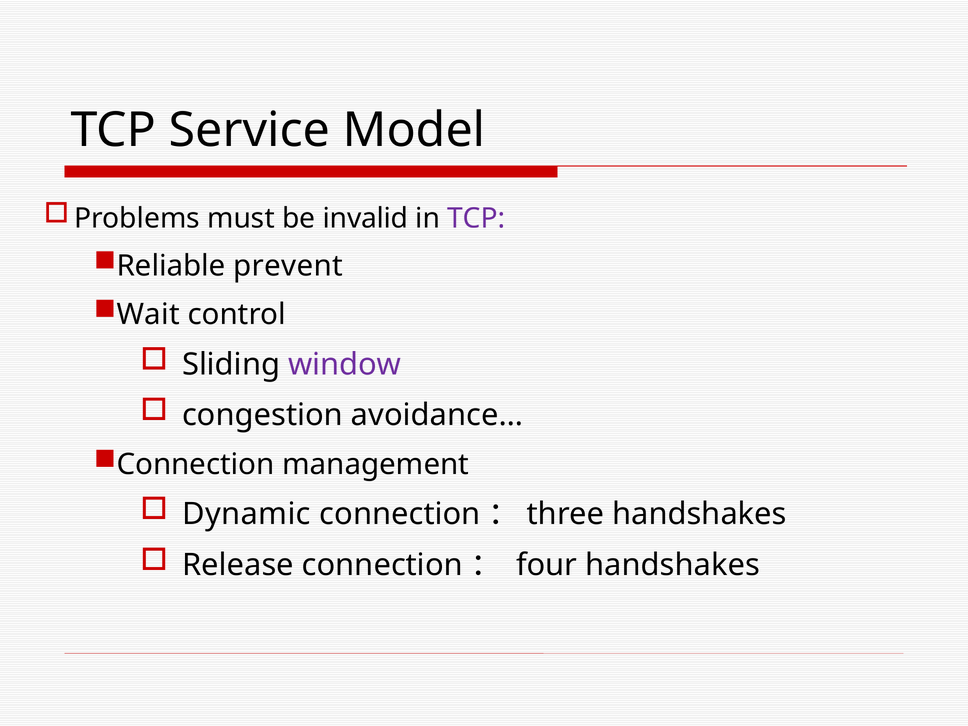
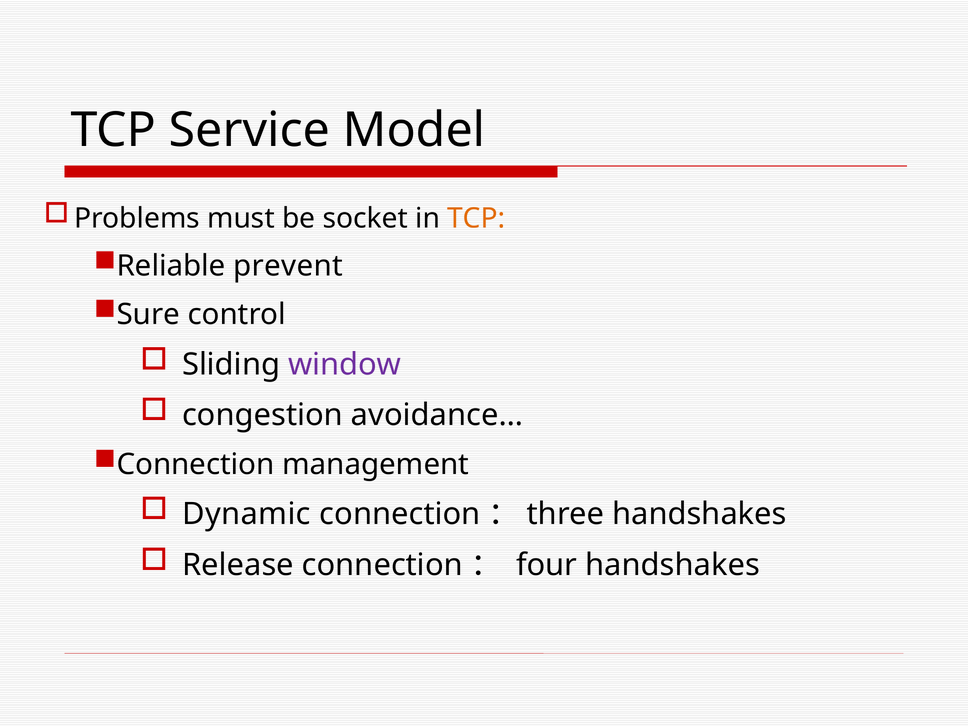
invalid: invalid -> socket
TCP at (476, 218) colour: purple -> orange
Wait: Wait -> Sure
